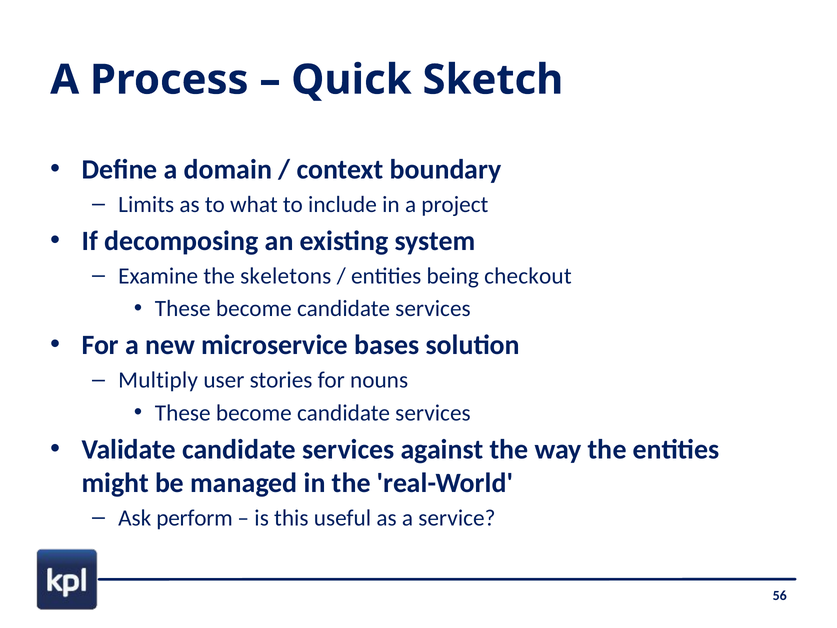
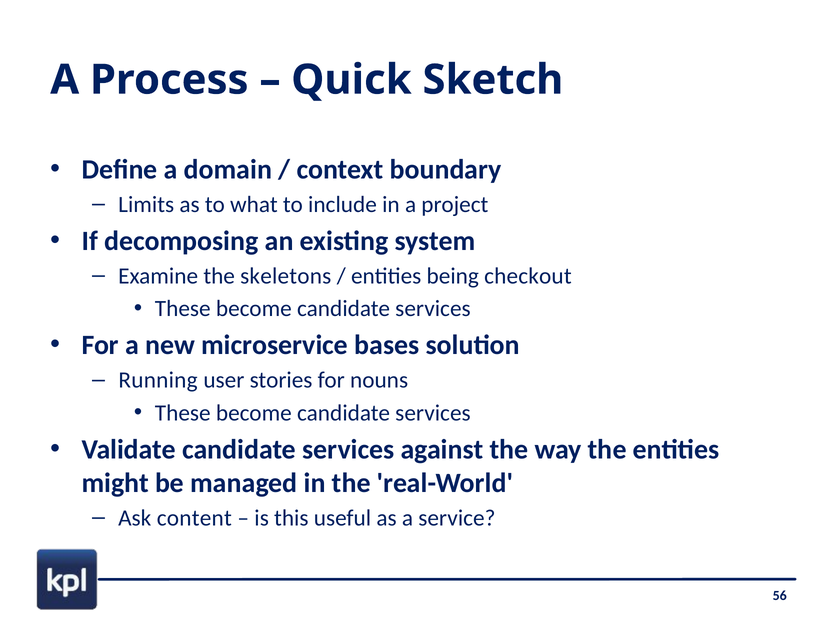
Multiply: Multiply -> Running
perform: perform -> content
